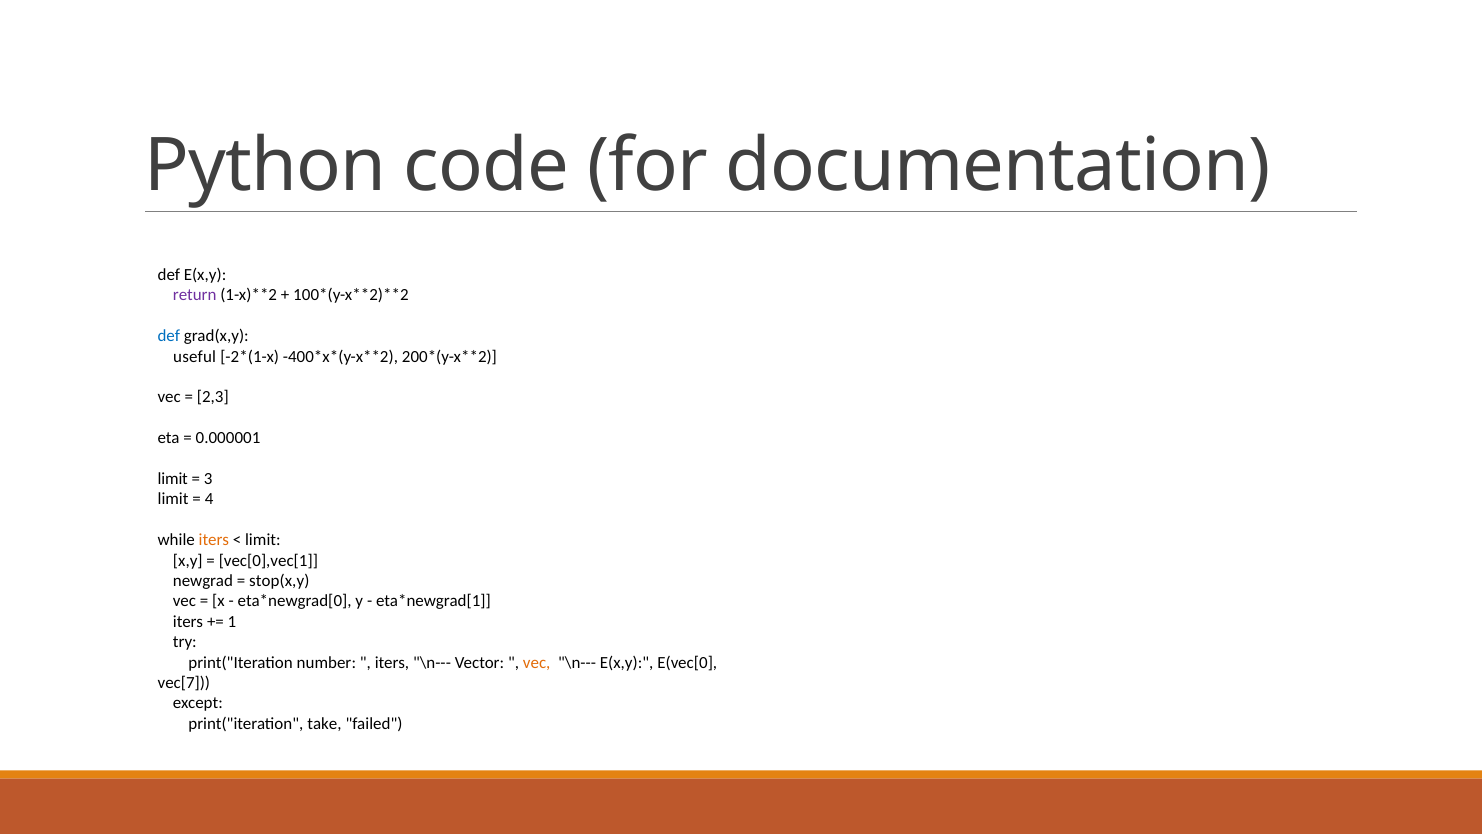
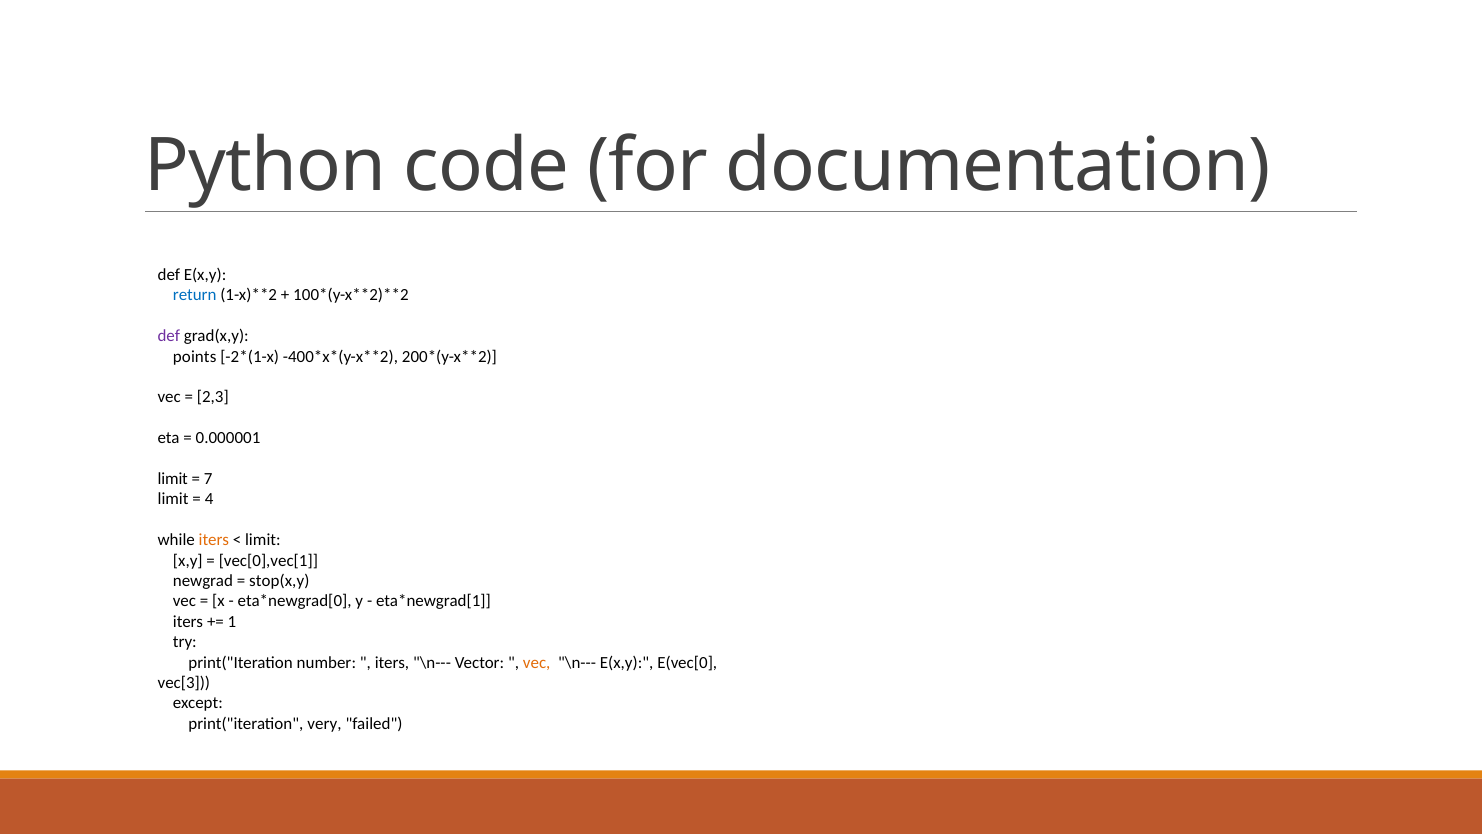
return colour: purple -> blue
def at (169, 336) colour: blue -> purple
useful: useful -> points
3: 3 -> 7
vec[7: vec[7 -> vec[3
take: take -> very
